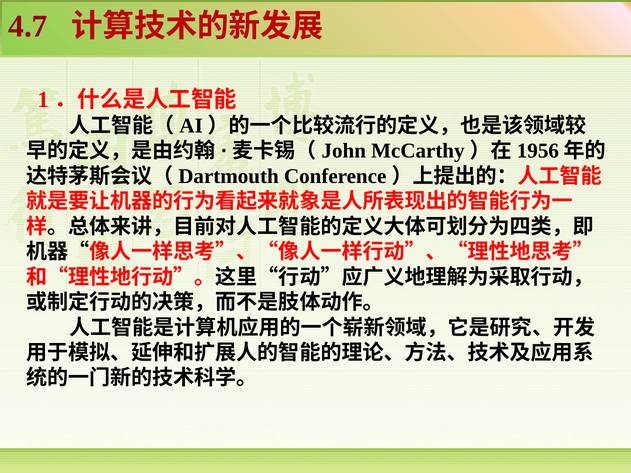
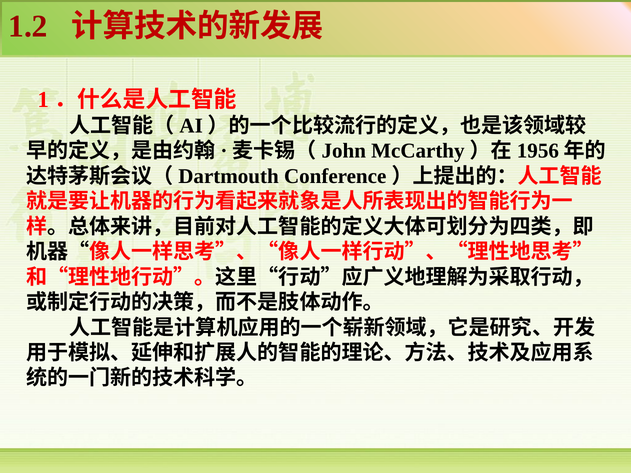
4.7: 4.7 -> 1.2
